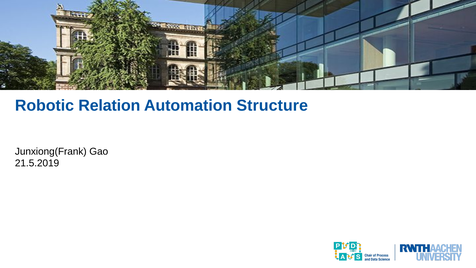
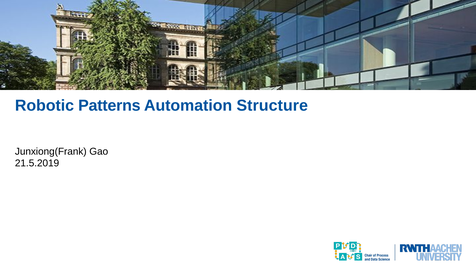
Relation: Relation -> Patterns
